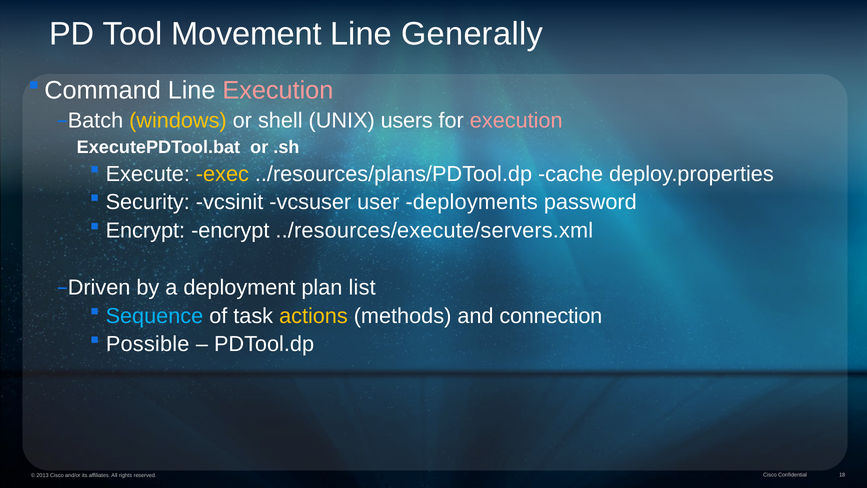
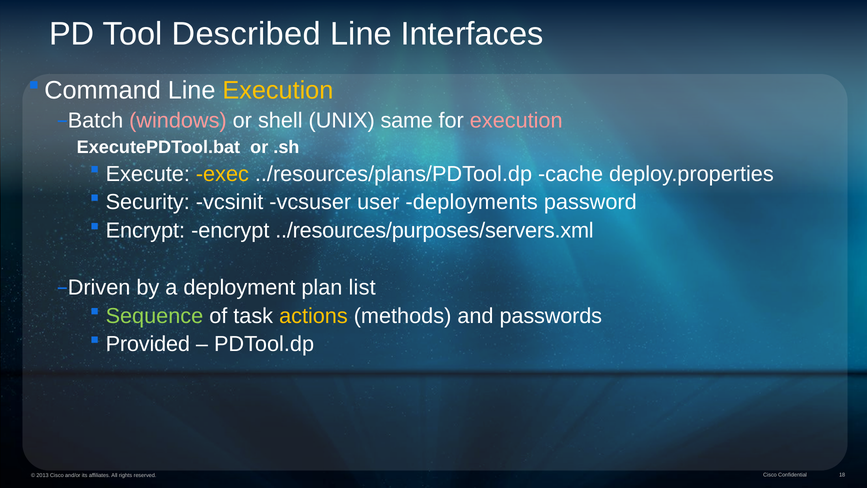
Movement: Movement -> Described
Generally: Generally -> Interfaces
Execution at (278, 90) colour: pink -> yellow
windows colour: yellow -> pink
users: users -> same
../resources/execute/servers.xml: ../resources/execute/servers.xml -> ../resources/purposes/servers.xml
Sequence colour: light blue -> light green
connection: connection -> passwords
Possible: Possible -> Provided
